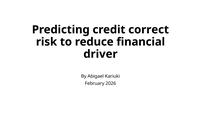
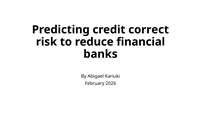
driver: driver -> banks
